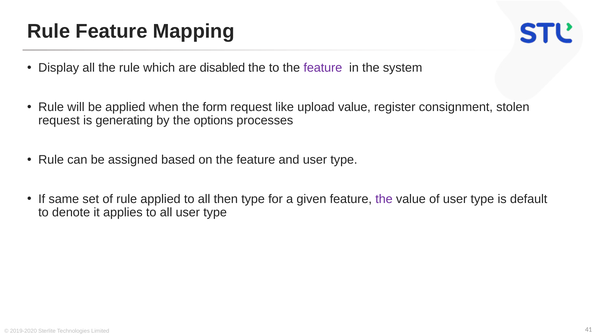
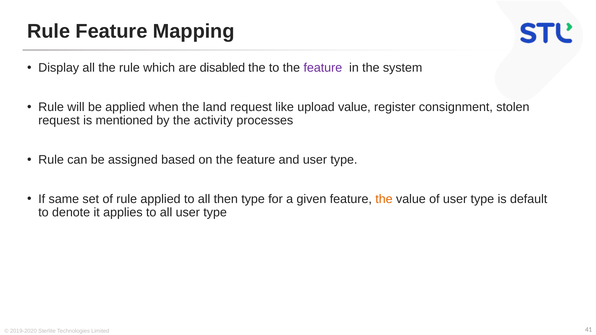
form: form -> land
generating: generating -> mentioned
options: options -> activity
the at (384, 199) colour: purple -> orange
